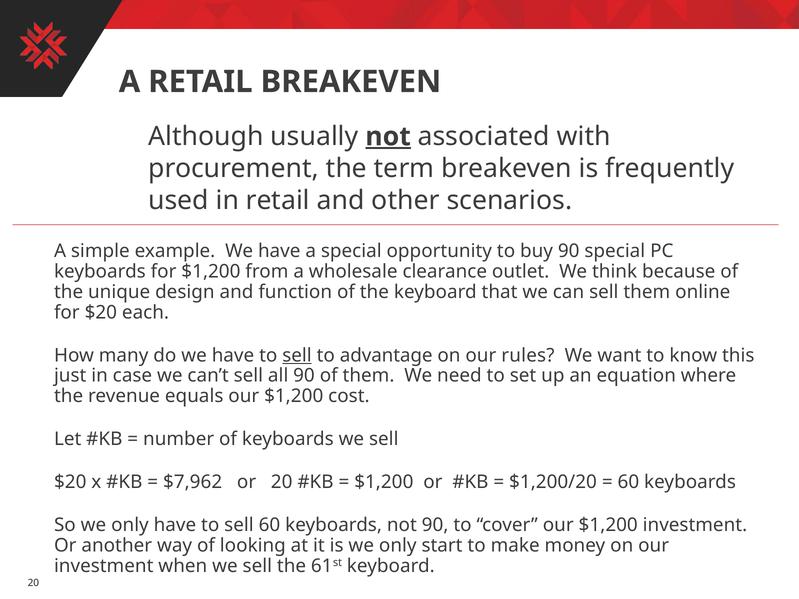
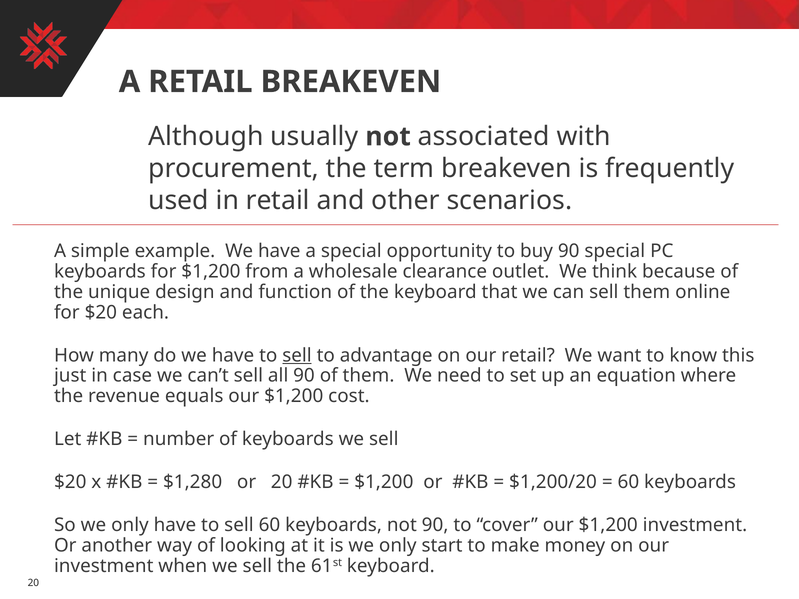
not at (388, 137) underline: present -> none
our rules: rules -> retail
$7,962: $7,962 -> $1,280
